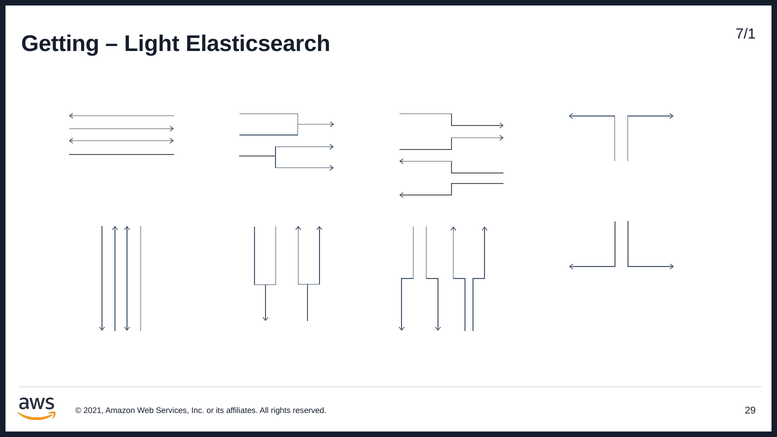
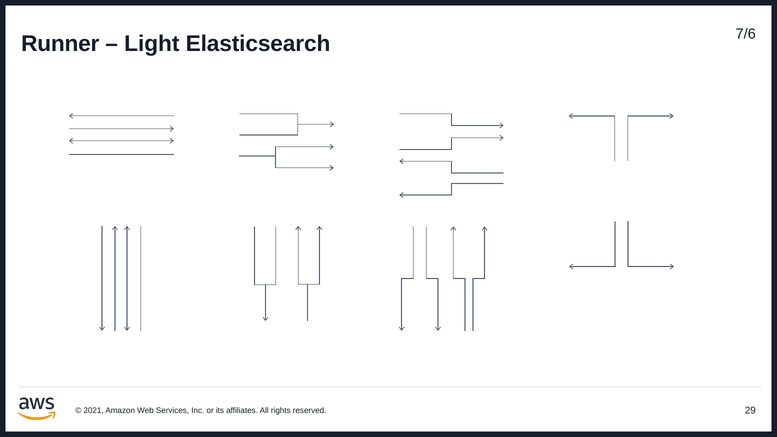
7/1: 7/1 -> 7/6
Getting: Getting -> Runner
